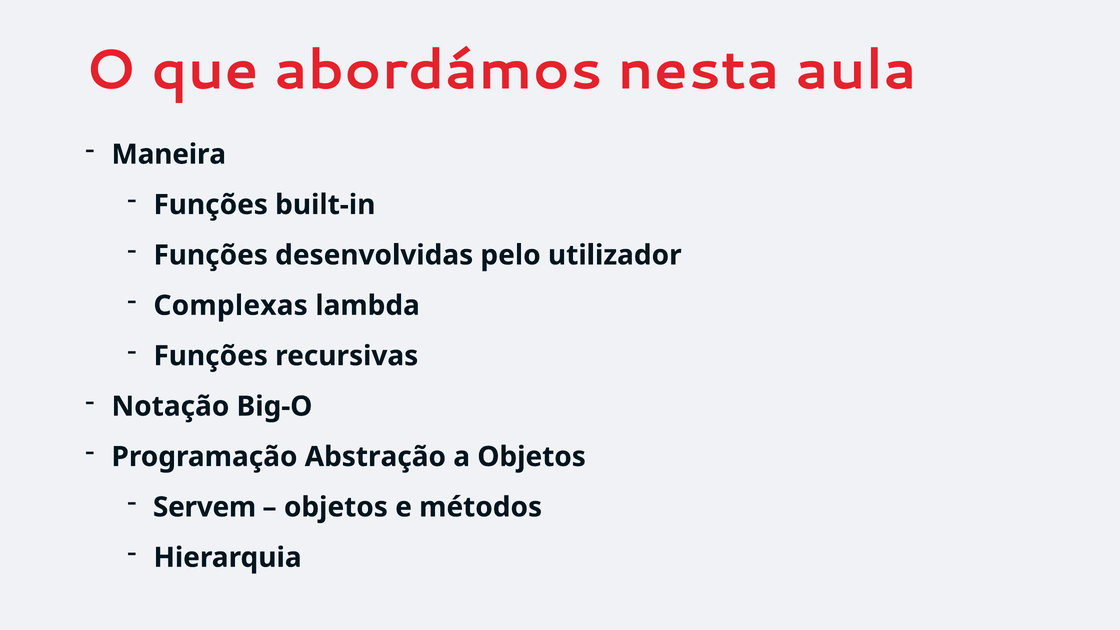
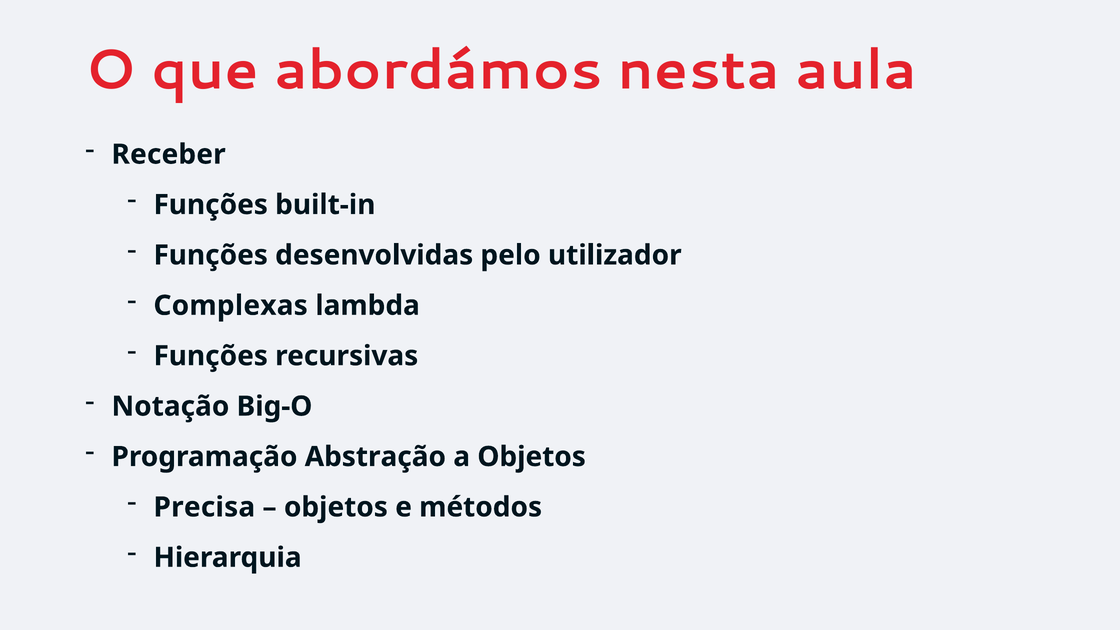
Maneira: Maneira -> Receber
Servem: Servem -> Precisa
